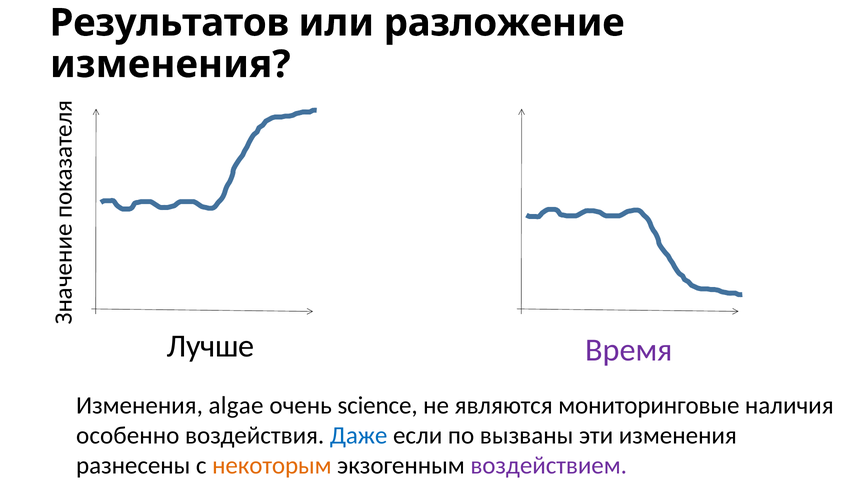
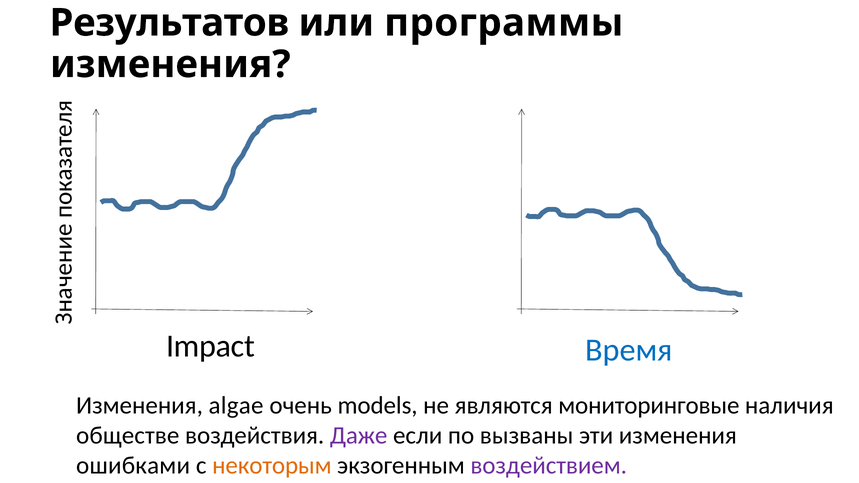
разложение: разложение -> программы
Лучше: Лучше -> Impact
Время colour: purple -> blue
science: science -> models
особенно: особенно -> обществе
Даже colour: blue -> purple
разнесены: разнесены -> ошибками
